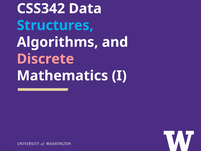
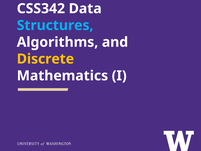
Discrete colour: pink -> yellow
